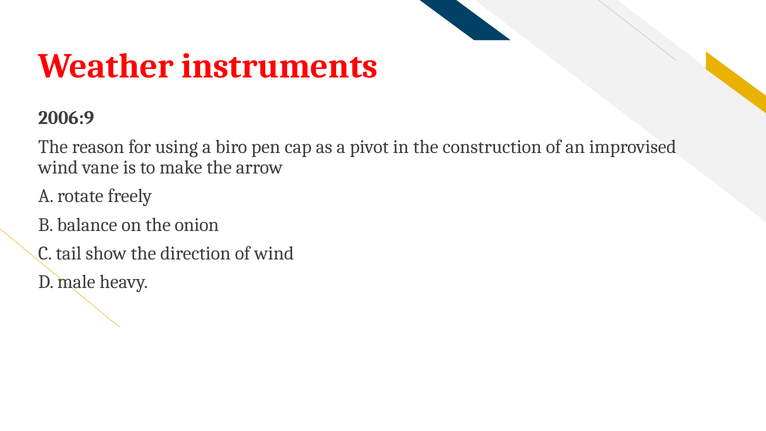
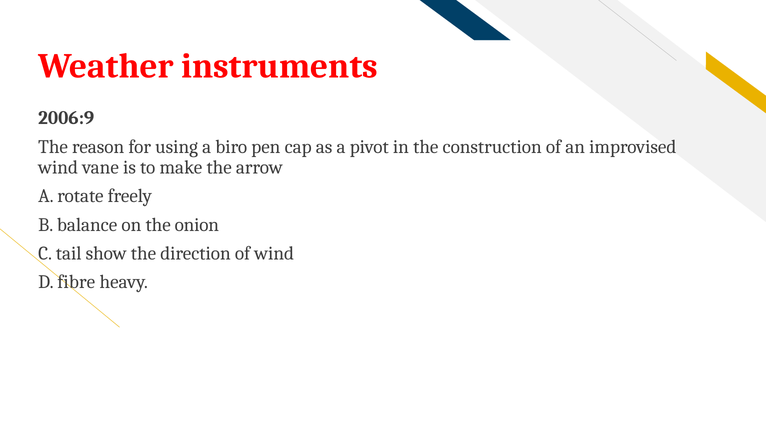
male: male -> fibre
